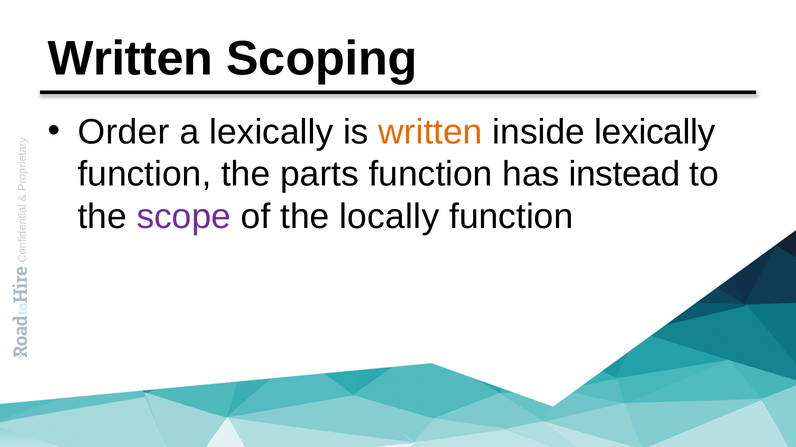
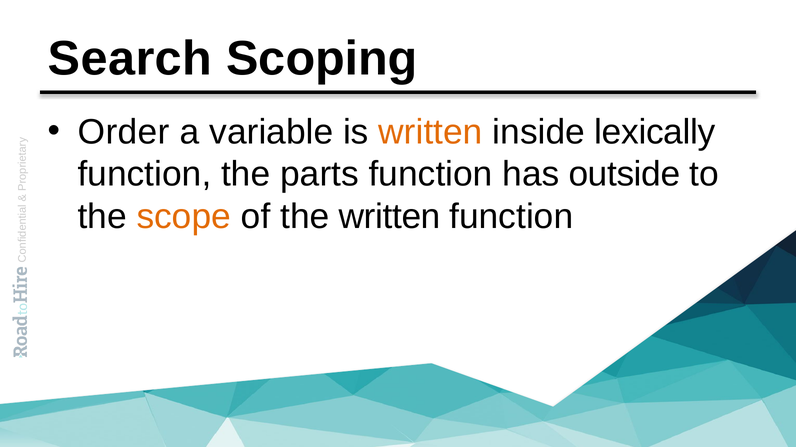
Written at (130, 59): Written -> Search
a lexically: lexically -> variable
instead: instead -> outside
scope colour: purple -> orange
the locally: locally -> written
